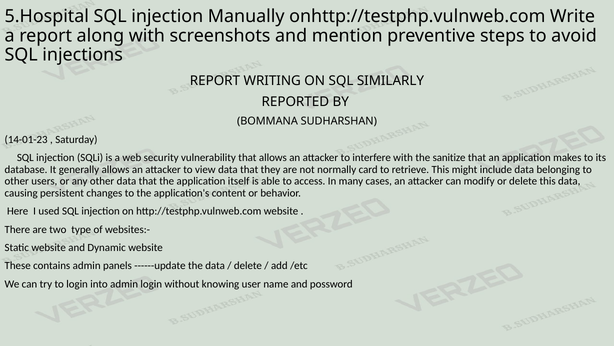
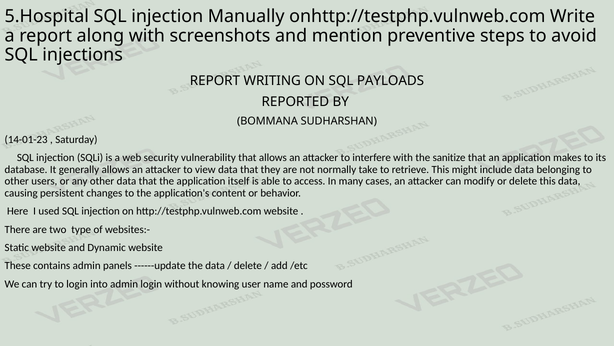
SIMILARLY: SIMILARLY -> PAYLOADS
card: card -> take
